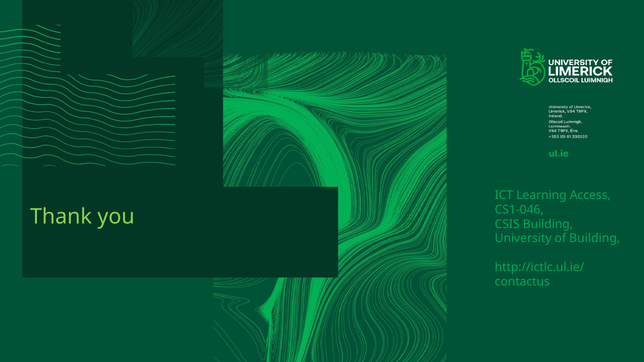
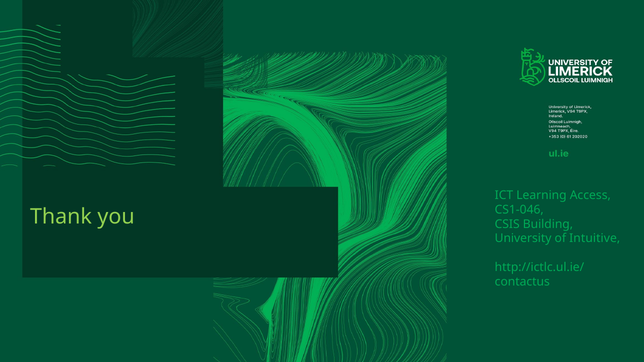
of Building: Building -> Intuitive
